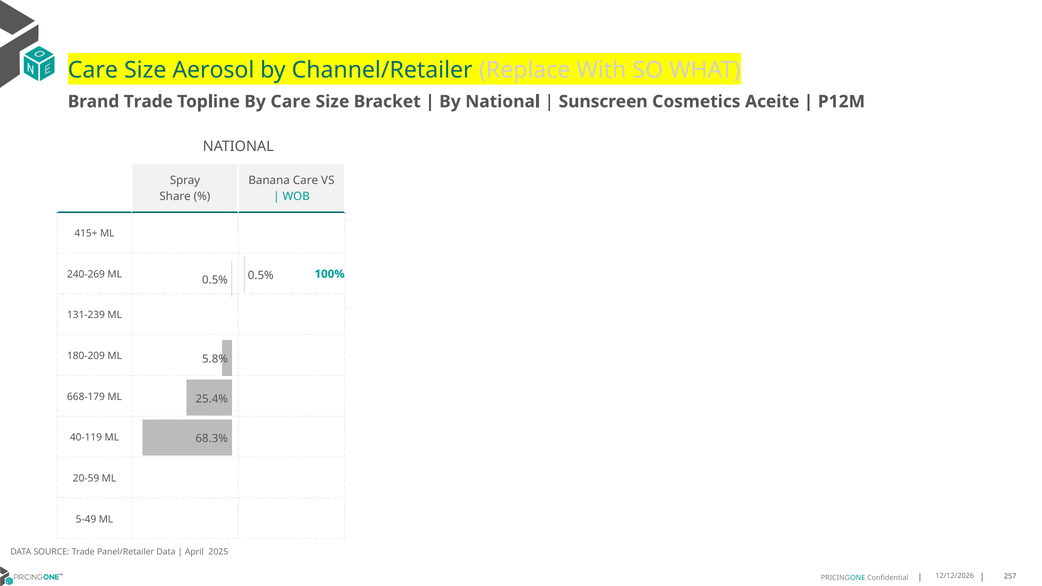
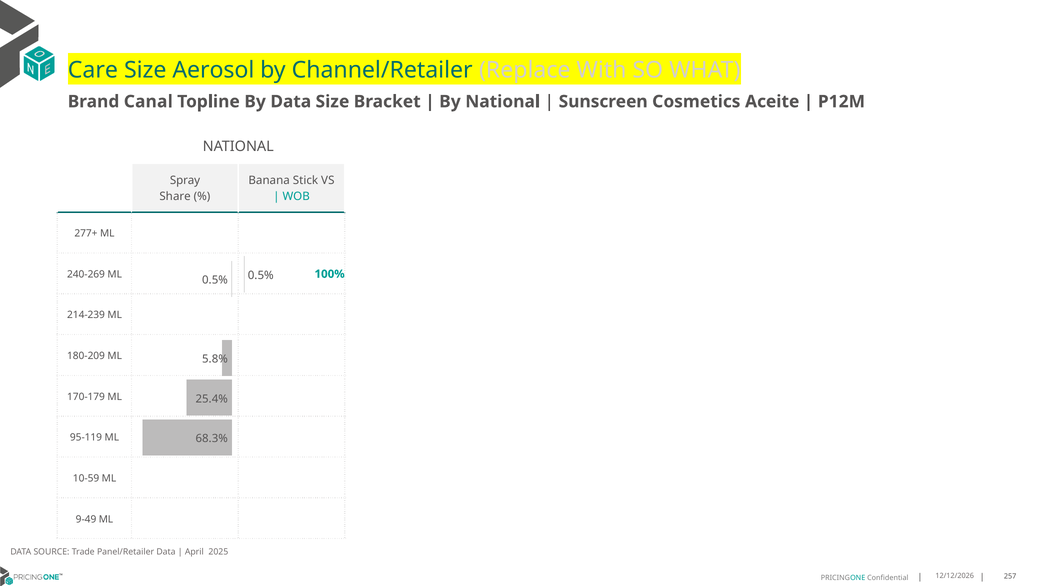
Brand Trade: Trade -> Canal
By Care: Care -> Data
Banana Care: Care -> Stick
415+: 415+ -> 277+
131-239: 131-239 -> 214-239
668-179: 668-179 -> 170-179
40-119: 40-119 -> 95-119
20-59: 20-59 -> 10-59
5-49: 5-49 -> 9-49
